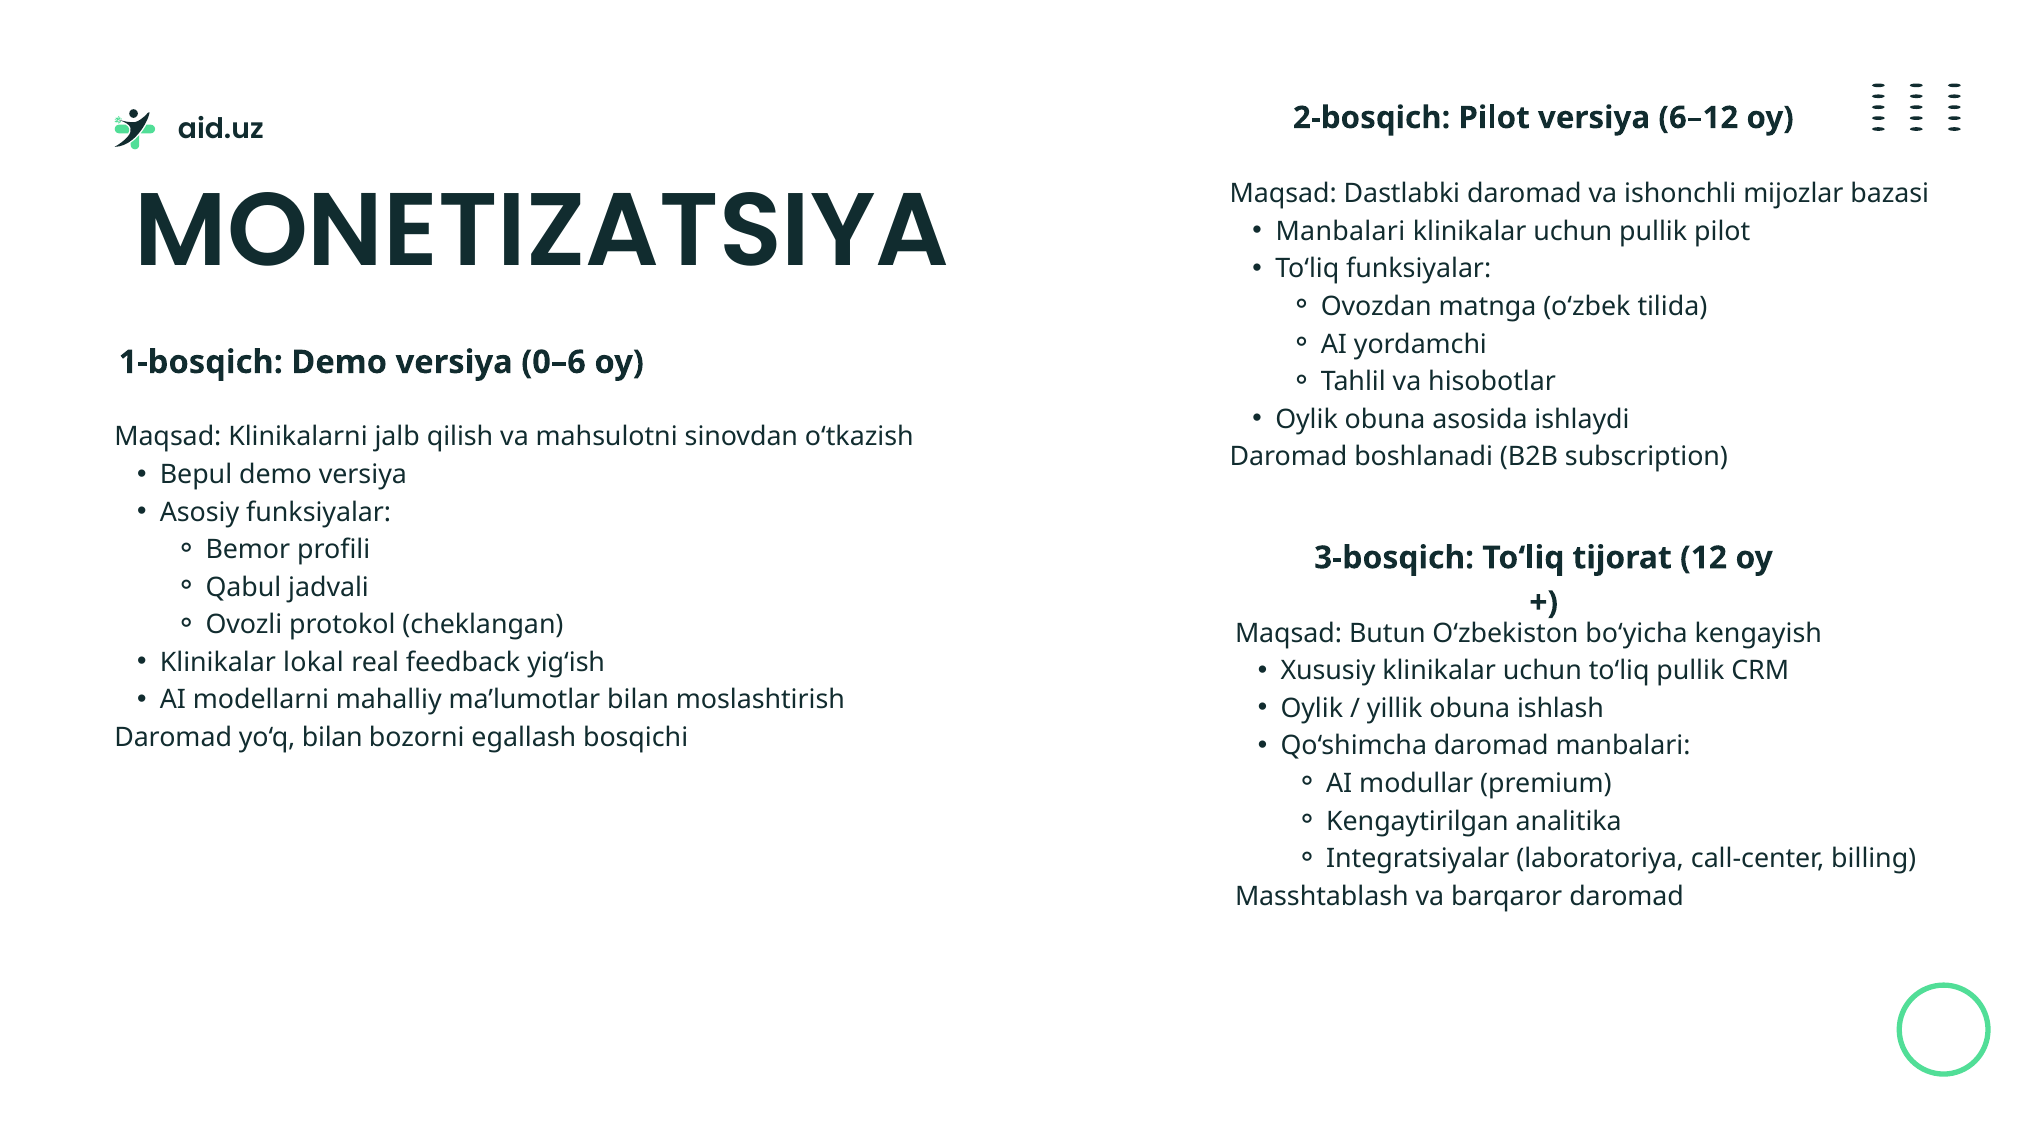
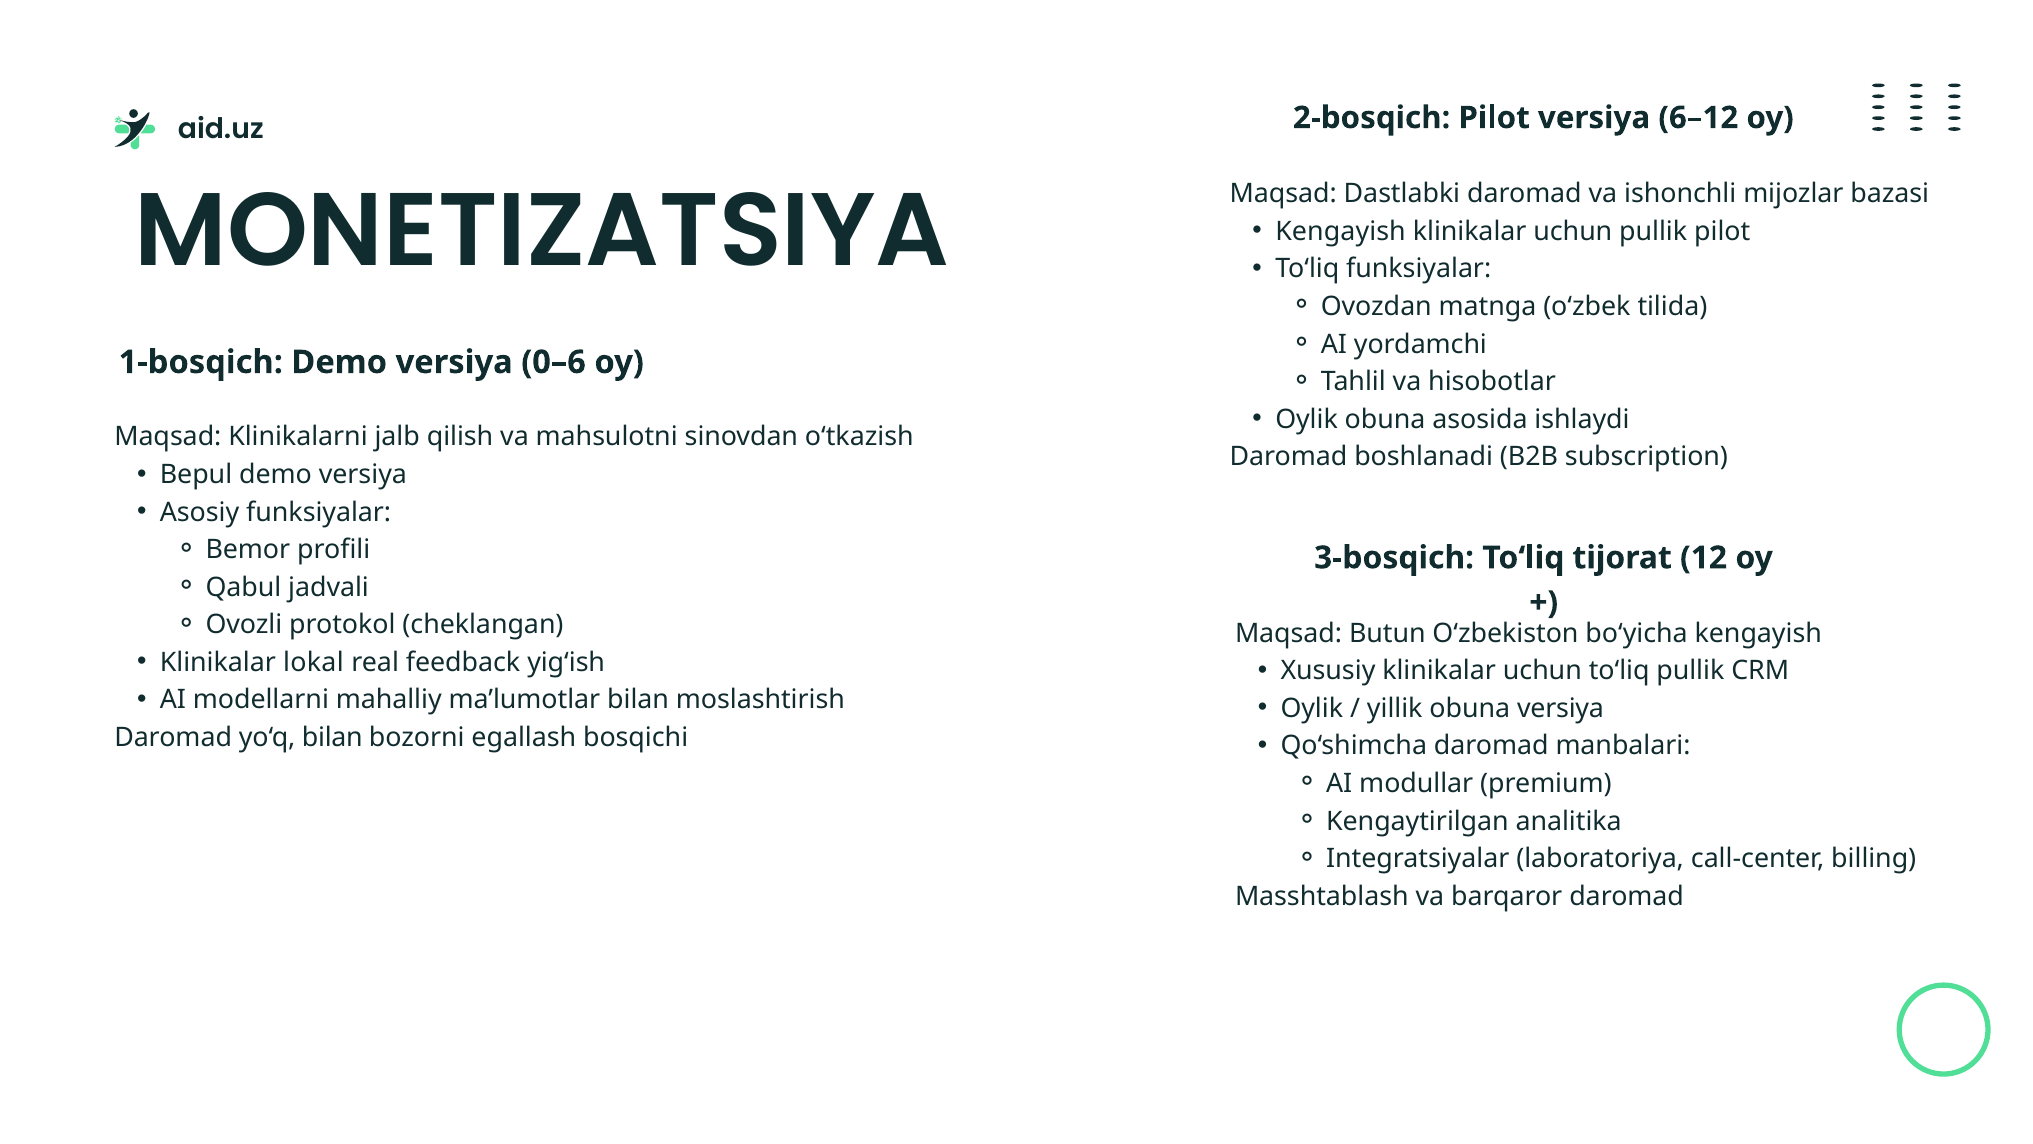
Manbalari at (1340, 231): Manbalari -> Kengayish
obuna ishlash: ishlash -> versiya
